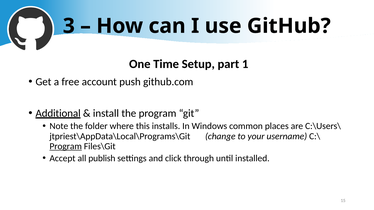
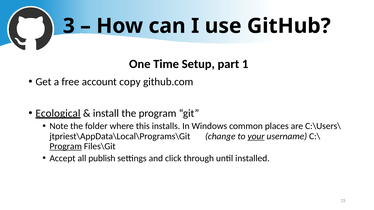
push: push -> copy
Additional: Additional -> Ecological
your underline: none -> present
